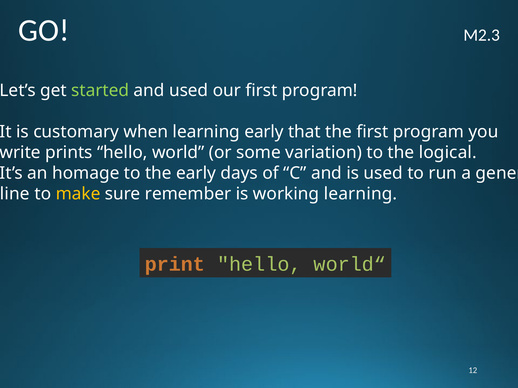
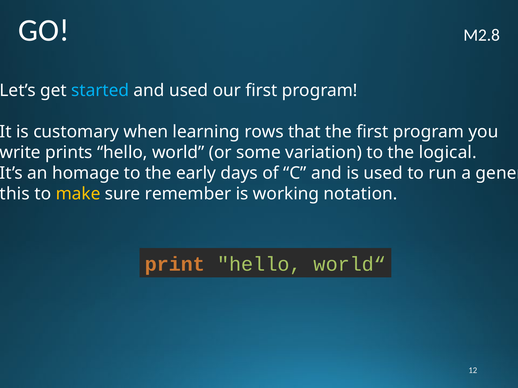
M2.3: M2.3 -> M2.8
started colour: light green -> light blue
learning early: early -> rows
line: line -> this
working learning: learning -> notation
